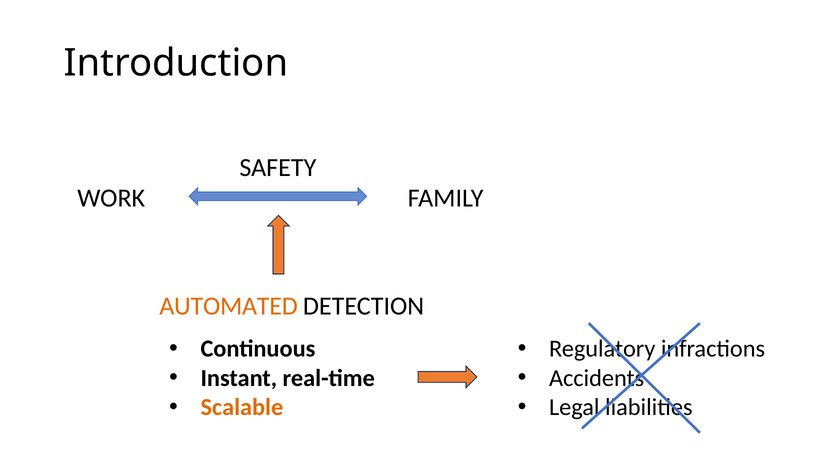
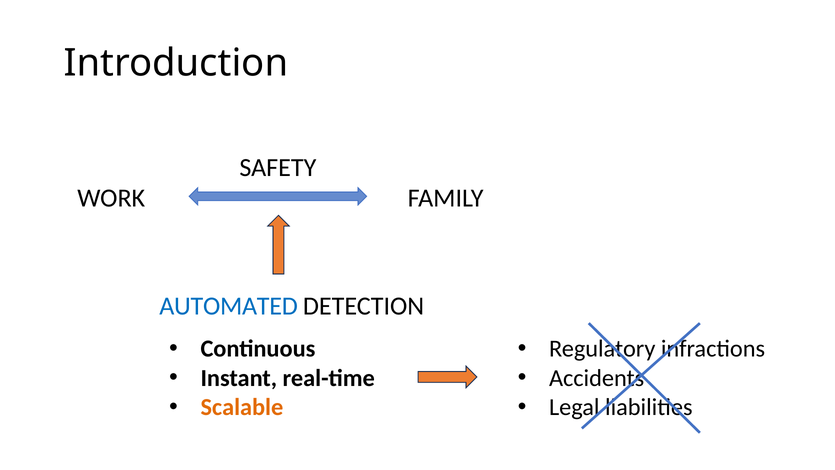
AUTOMATED colour: orange -> blue
